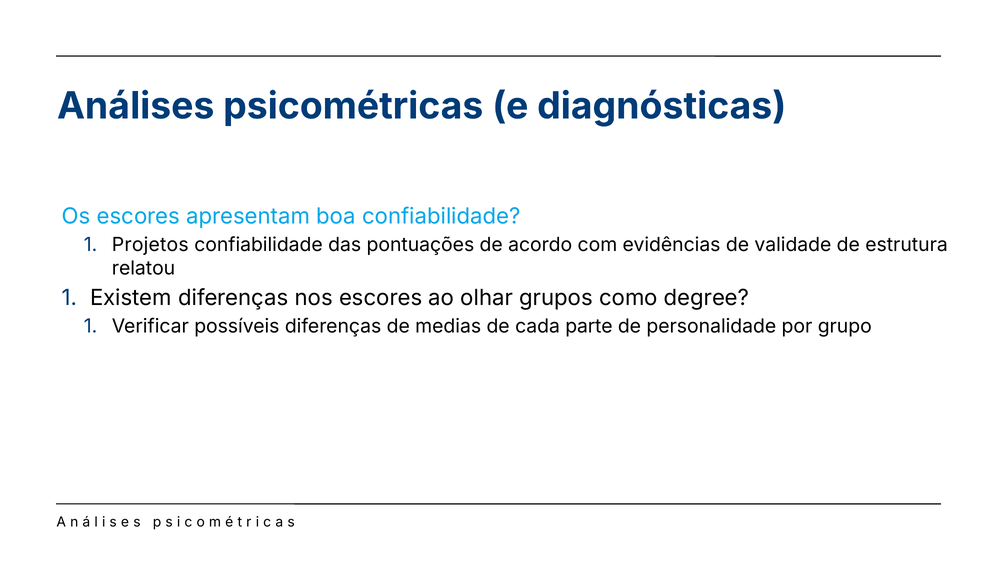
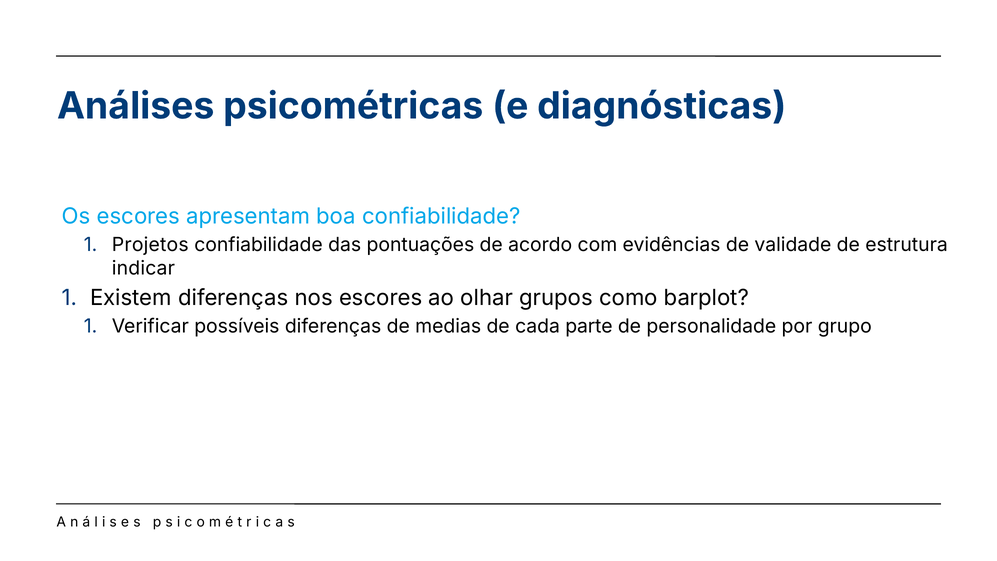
relatou: relatou -> indicar
degree: degree -> barplot
